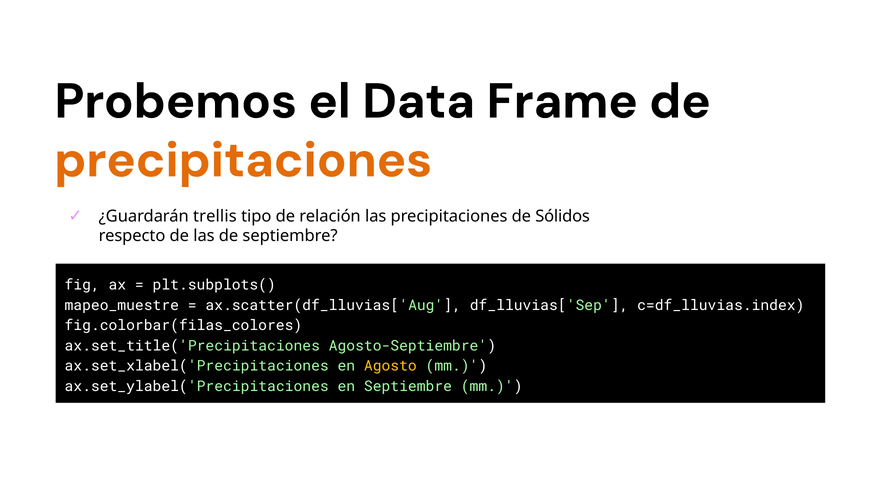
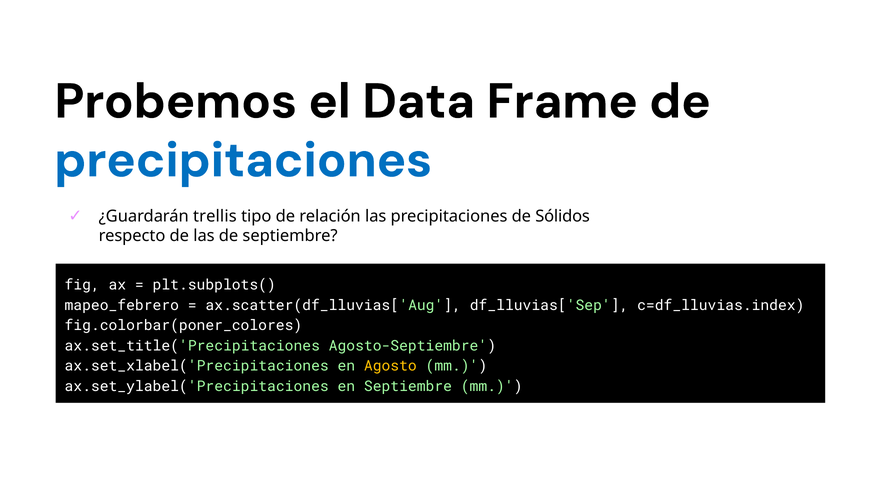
precipitaciones at (243, 160) colour: orange -> blue
mapeo_muestre: mapeo_muestre -> mapeo_febrero
fig.colorbar(filas_colores: fig.colorbar(filas_colores -> fig.colorbar(poner_colores
